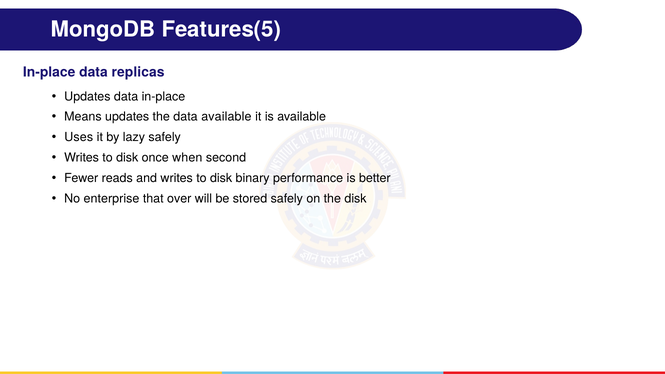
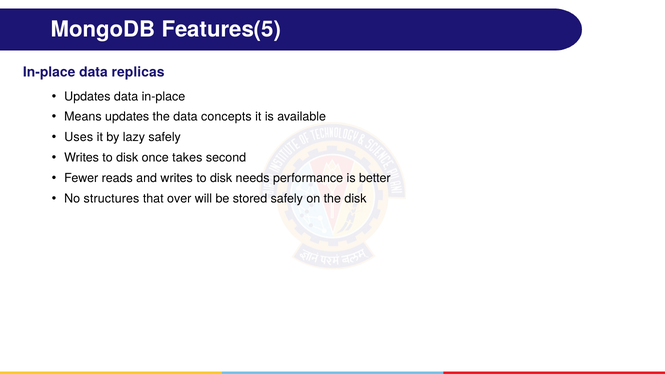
data available: available -> concepts
when: when -> takes
binary: binary -> needs
enterprise: enterprise -> structures
